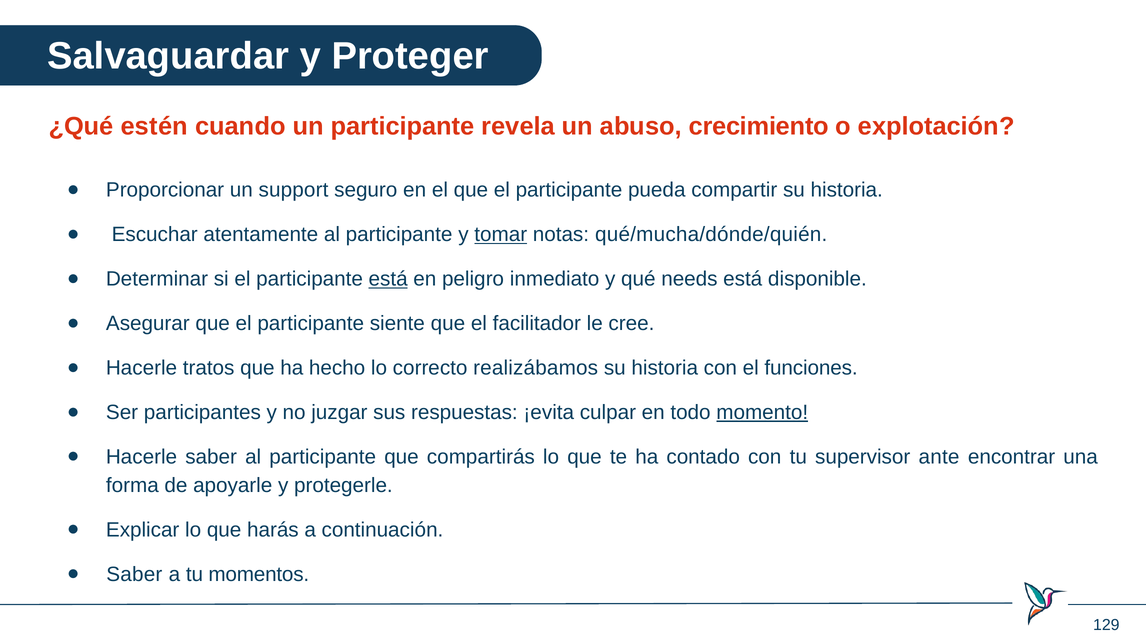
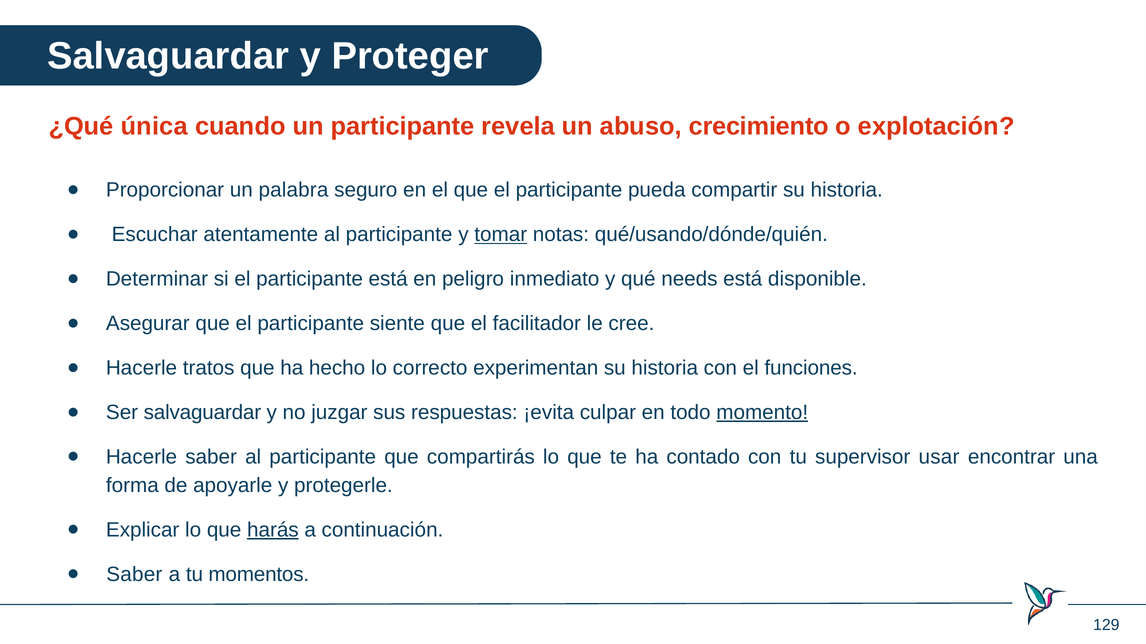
estén: estén -> única
support: support -> palabra
qué/mucha/dónde/quién: qué/mucha/dónde/quién -> qué/usando/dónde/quién
está at (388, 279) underline: present -> none
realizábamos: realizábamos -> experimentan
Ser participantes: participantes -> salvaguardar
ante: ante -> usar
harás underline: none -> present
